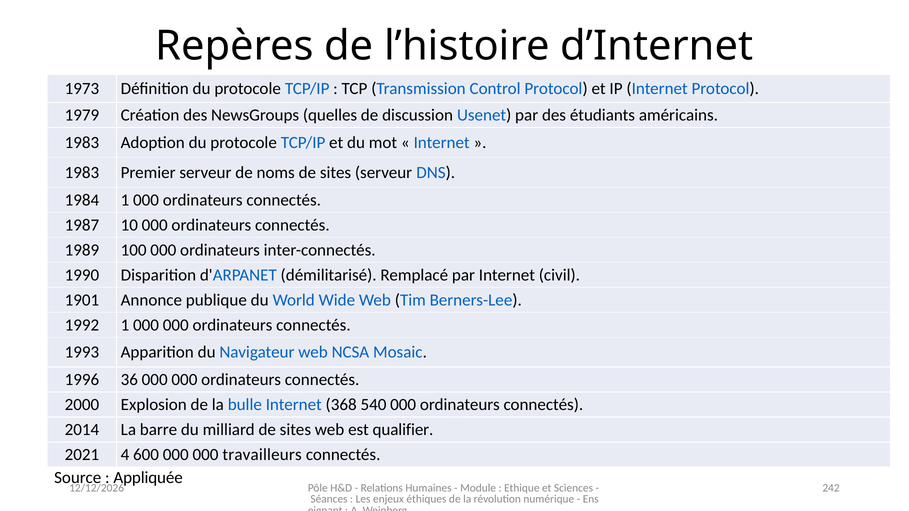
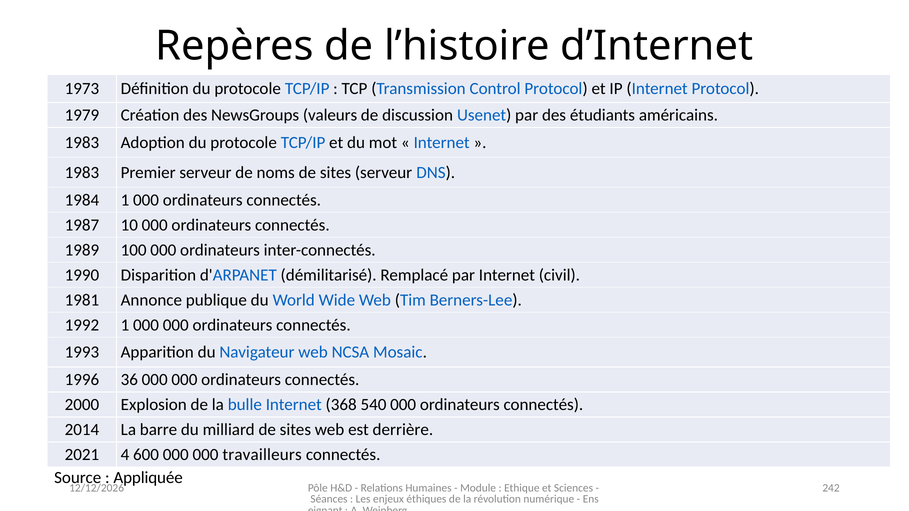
quelles: quelles -> valeurs
1901: 1901 -> 1981
qualifier: qualifier -> derrière
